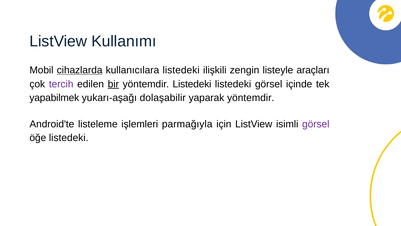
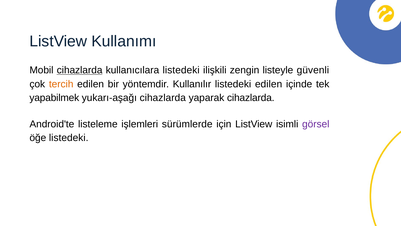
araçları: araçları -> güvenli
tercih colour: purple -> orange
bir underline: present -> none
yöntemdir Listedeki: Listedeki -> Kullanılır
listedeki görsel: görsel -> edilen
yukarı-aşağı dolaşabilir: dolaşabilir -> cihazlarda
yaparak yöntemdir: yöntemdir -> cihazlarda
parmağıyla: parmağıyla -> sürümlerde
